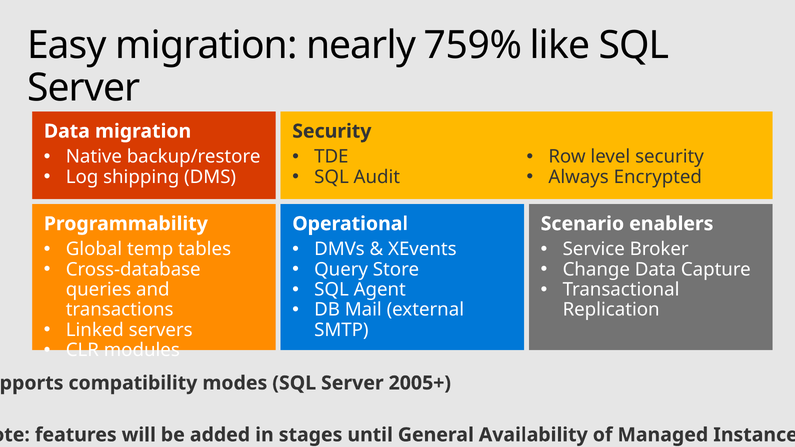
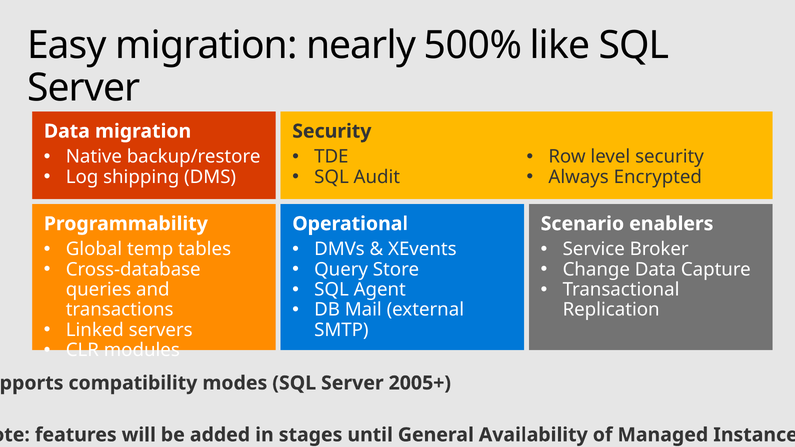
759%: 759% -> 500%
